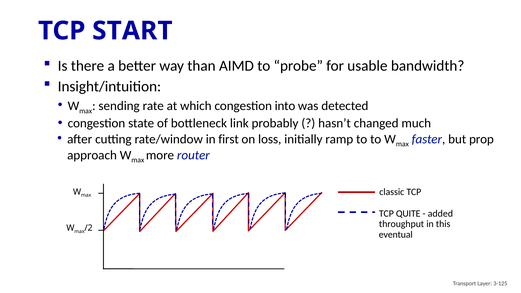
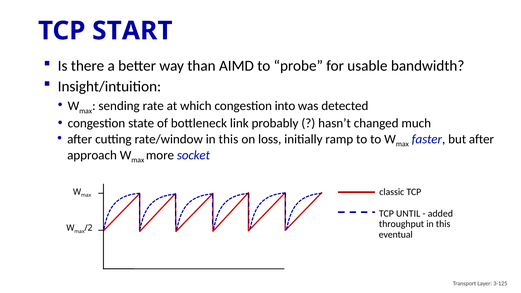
rate/window in first: first -> this
but prop: prop -> after
router: router -> socket
QUITE: QUITE -> UNTIL
